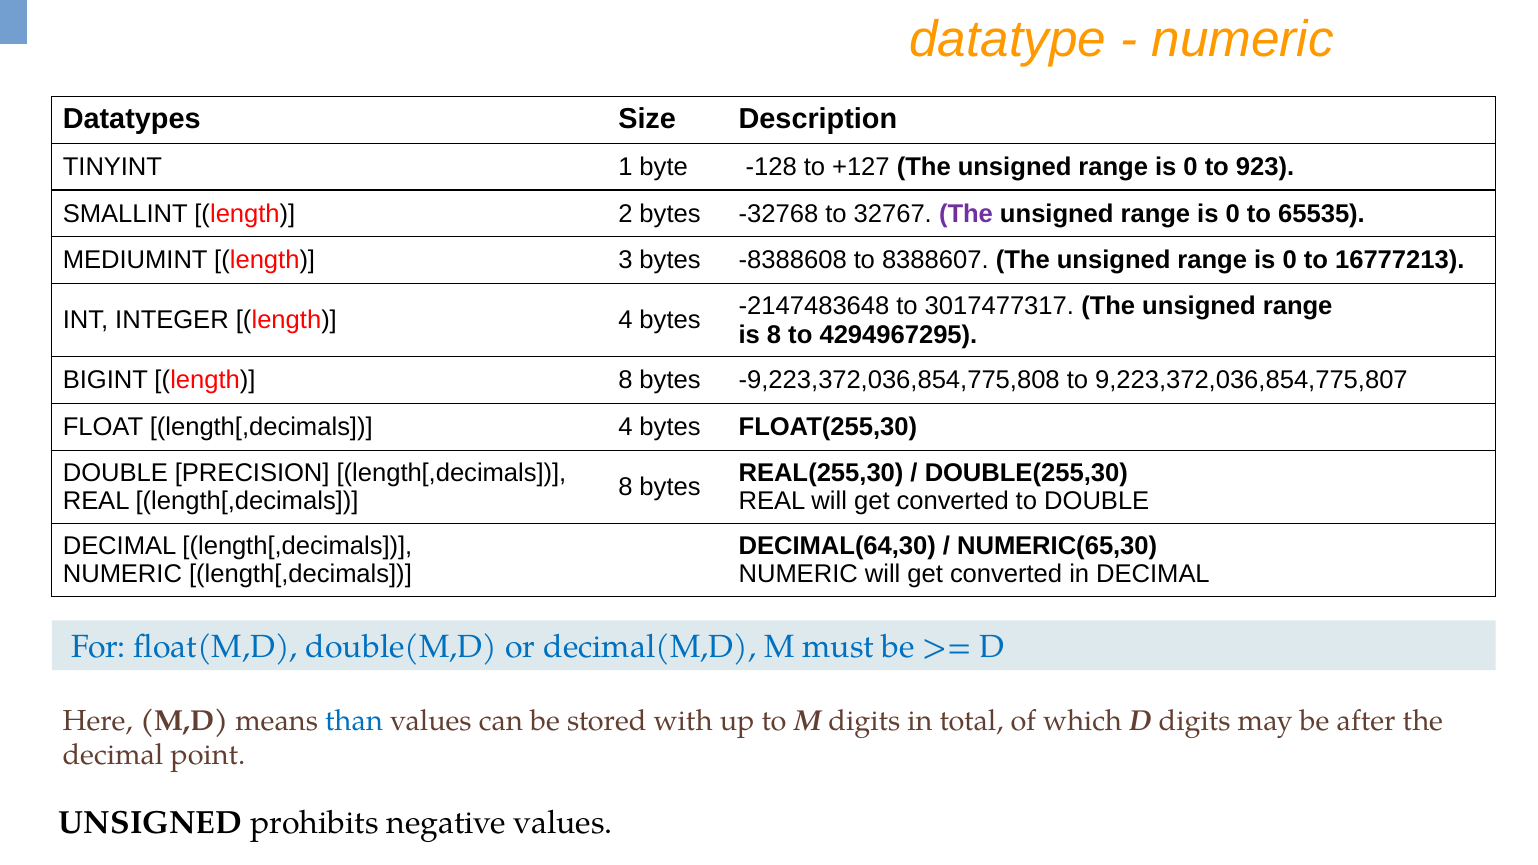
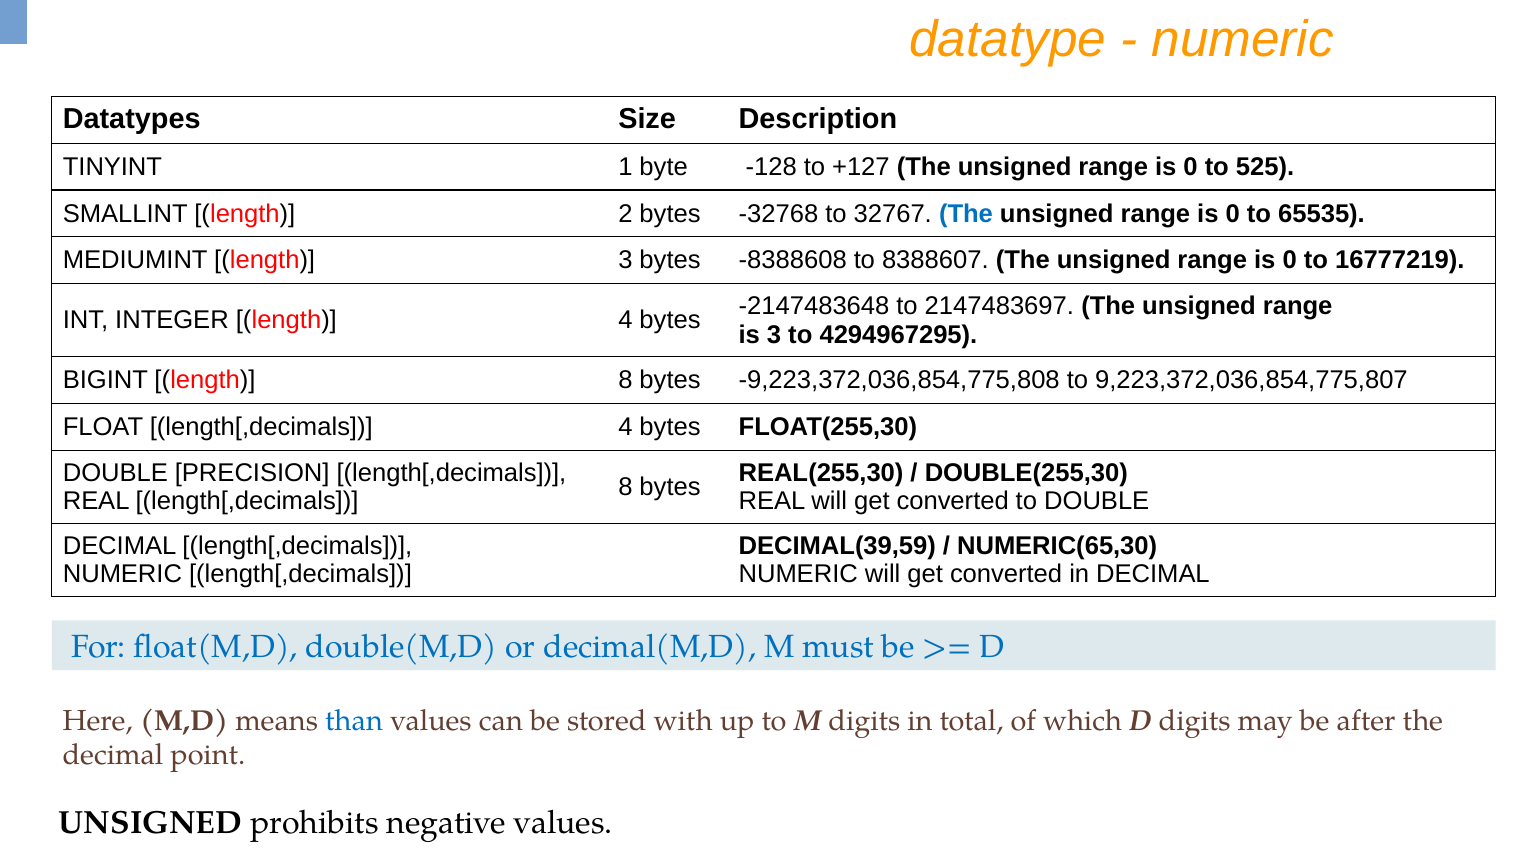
923: 923 -> 525
The at (966, 214) colour: purple -> blue
16777213: 16777213 -> 16777219
3017477317: 3017477317 -> 2147483697
is 8: 8 -> 3
DECIMAL(64,30: DECIMAL(64,30 -> DECIMAL(39,59
